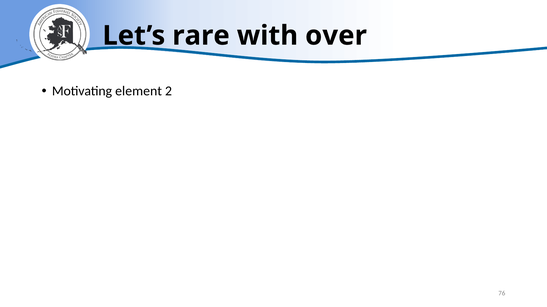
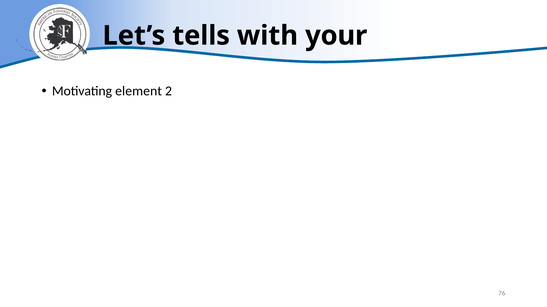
rare: rare -> tells
over: over -> your
